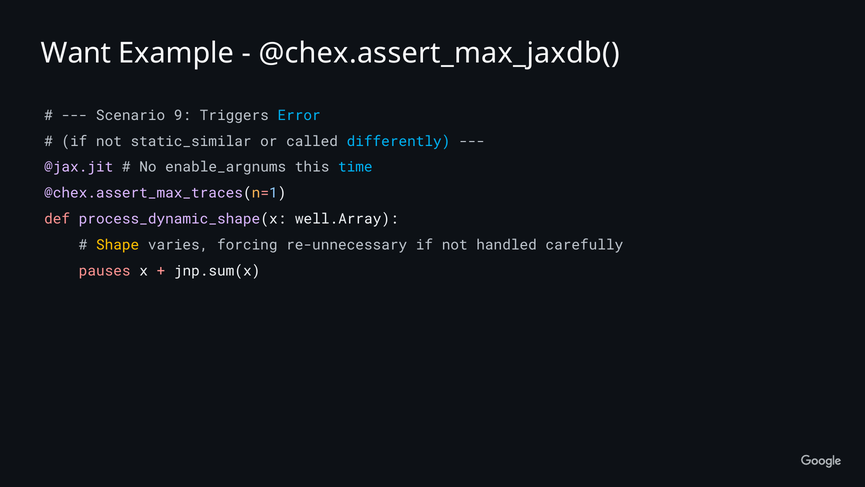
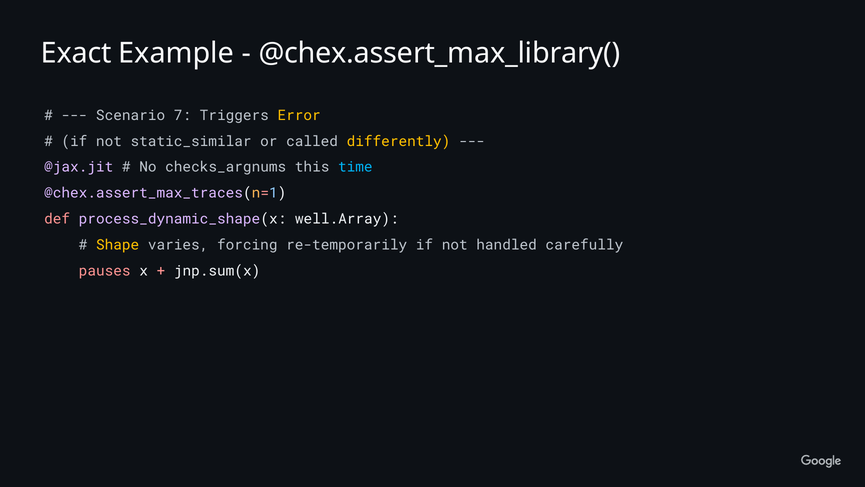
Want: Want -> Exact
@chex.assert_max_jaxdb(: @chex.assert_max_jaxdb( -> @chex.assert_max_library(
9: 9 -> 7
Error colour: light blue -> yellow
differently colour: light blue -> yellow
enable_argnums: enable_argnums -> checks_argnums
re-unnecessary: re-unnecessary -> re-temporarily
